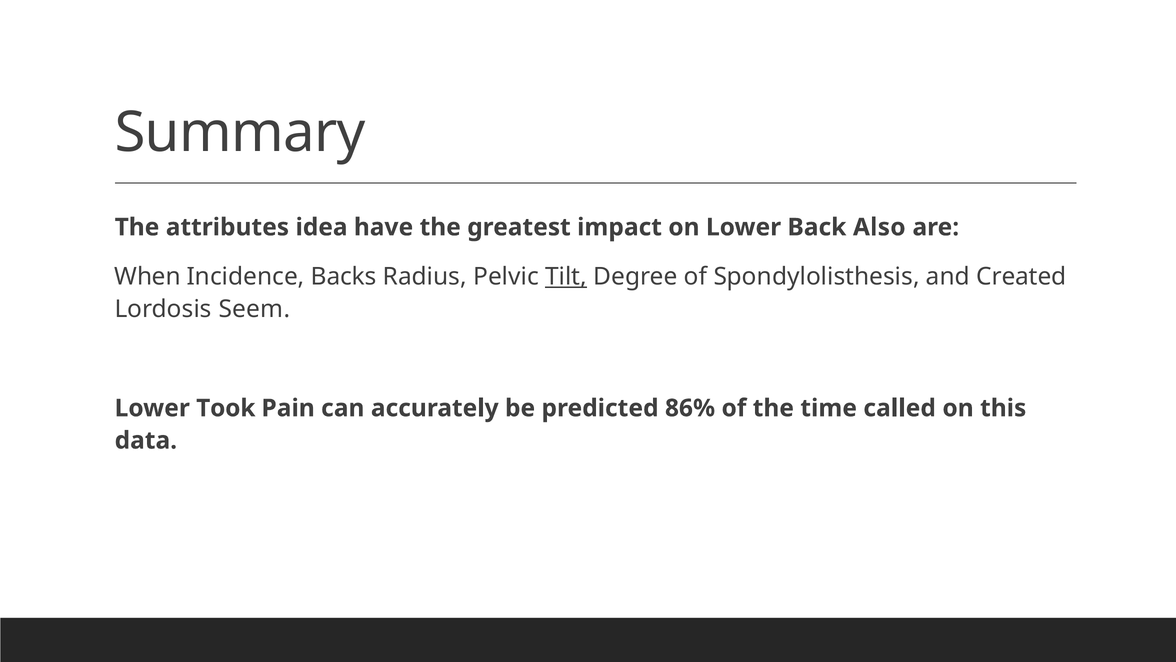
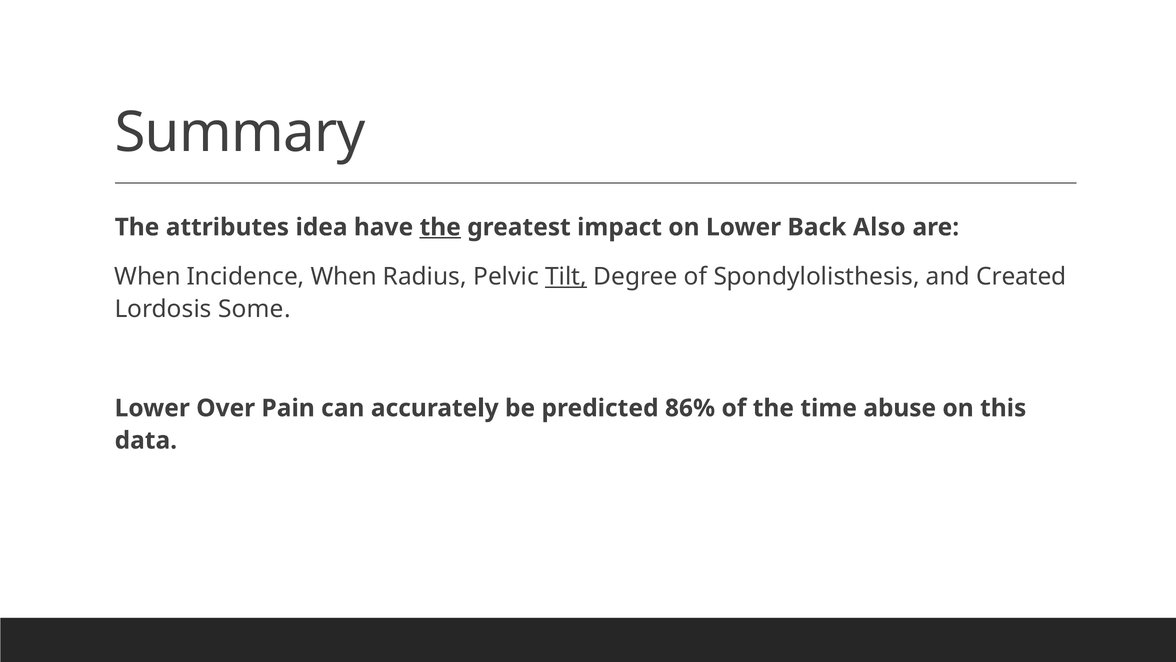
the at (440, 227) underline: none -> present
Incidence Backs: Backs -> When
Seem: Seem -> Some
Took: Took -> Over
called: called -> abuse
